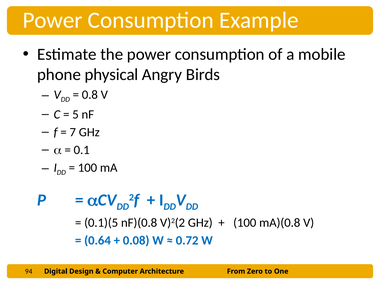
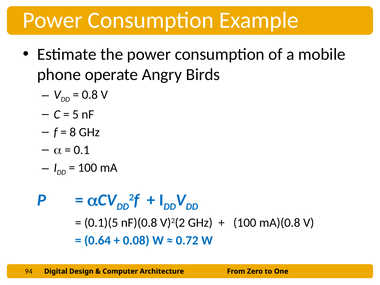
physical: physical -> operate
7: 7 -> 8
